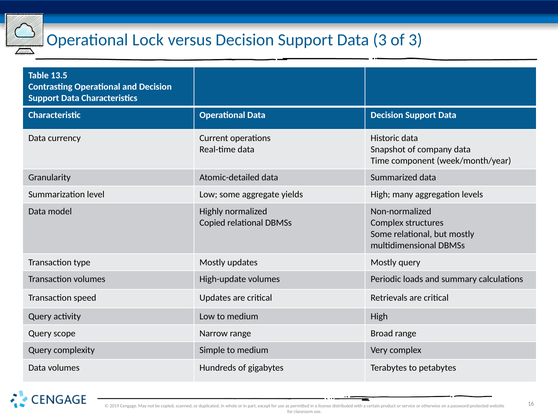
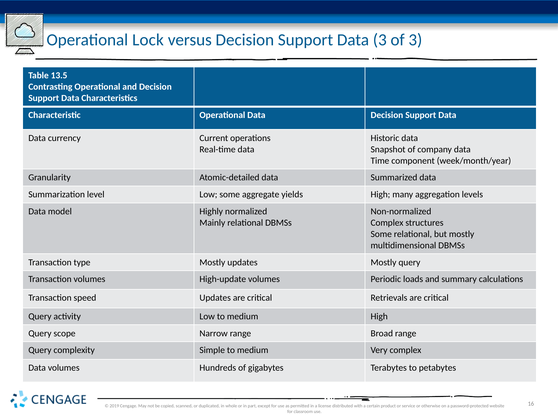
Copied at (212, 223): Copied -> Mainly
